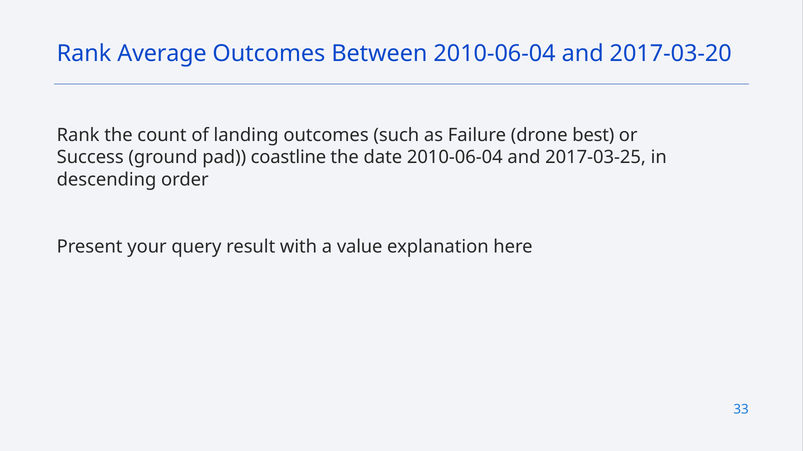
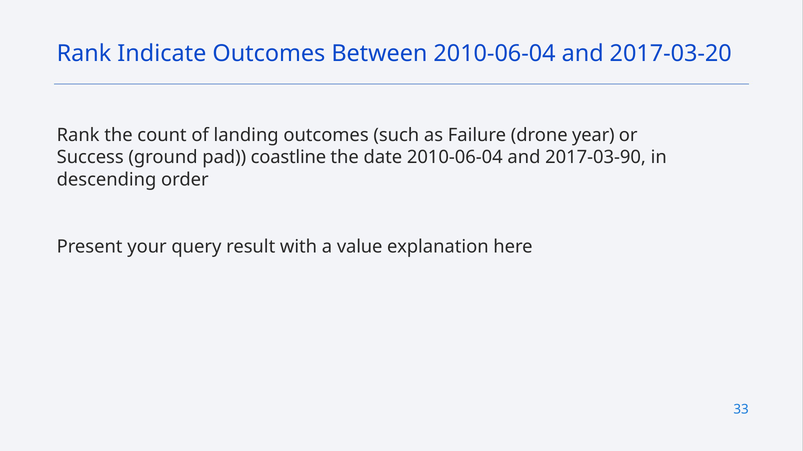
Average: Average -> Indicate
best: best -> year
2017-03-25: 2017-03-25 -> 2017-03-90
